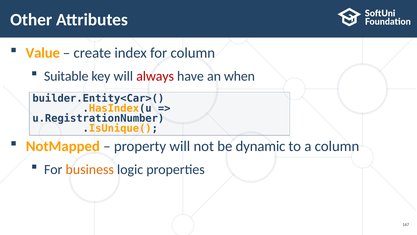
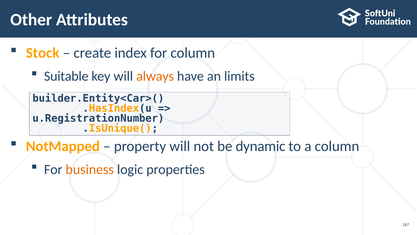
Value: Value -> Stock
always colour: red -> orange
when: when -> limits
